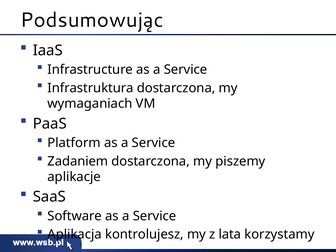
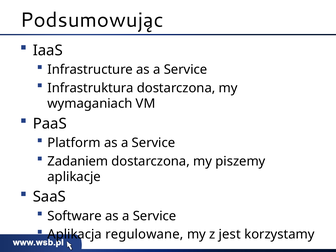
kontrolujesz: kontrolujesz -> regulowane
lata: lata -> jest
